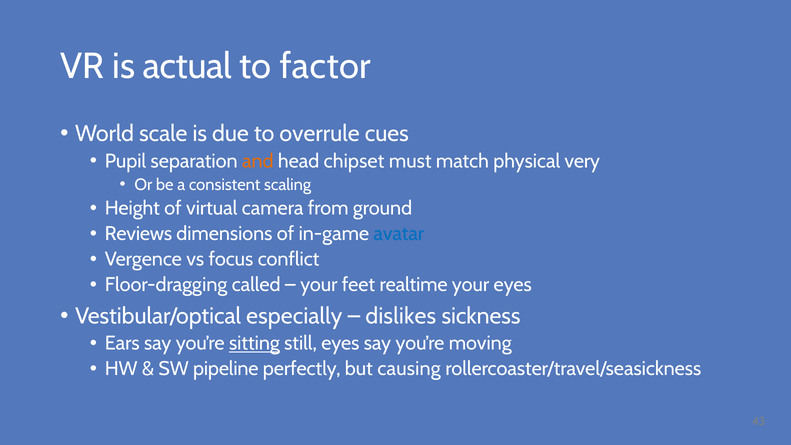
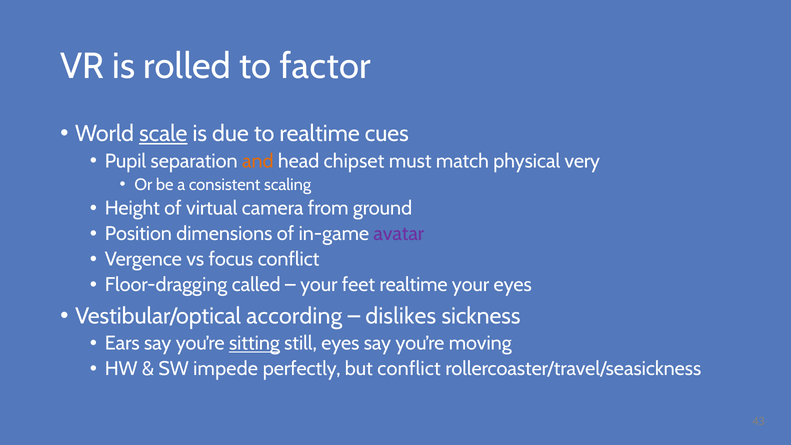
actual: actual -> rolled
scale underline: none -> present
to overrule: overrule -> realtime
Reviews: Reviews -> Position
avatar colour: blue -> purple
especially: especially -> according
pipeline: pipeline -> impede
but causing: causing -> conflict
